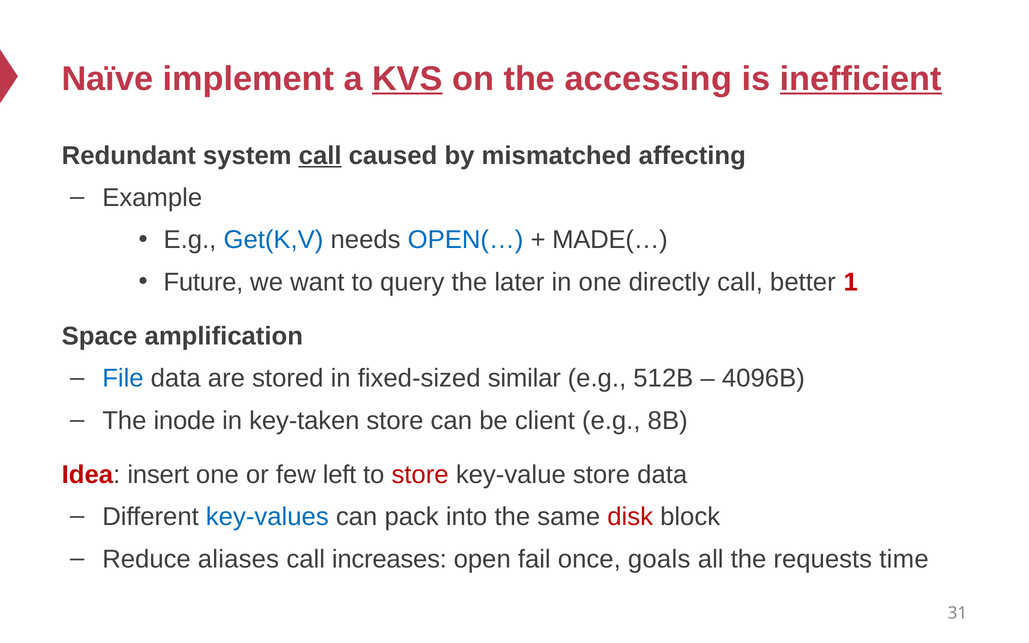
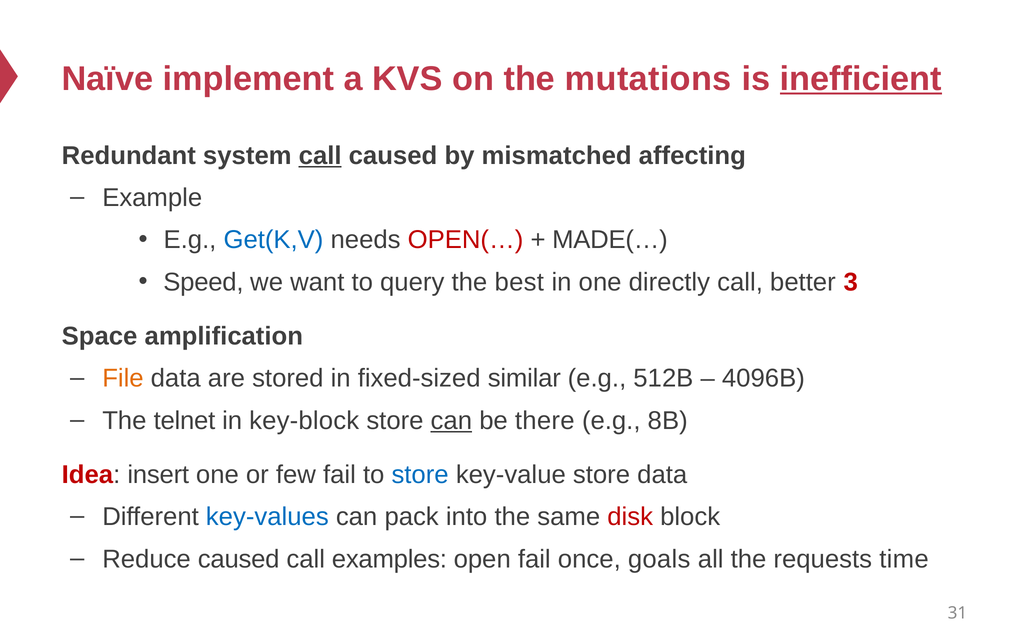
KVS underline: present -> none
accessing: accessing -> mutations
OPEN(… colour: blue -> red
Future: Future -> Speed
later: later -> best
1: 1 -> 3
File colour: blue -> orange
inode: inode -> telnet
key-taken: key-taken -> key-block
can at (451, 421) underline: none -> present
client: client -> there
few left: left -> fail
store at (420, 475) colour: red -> blue
Reduce aliases: aliases -> caused
increases: increases -> examples
